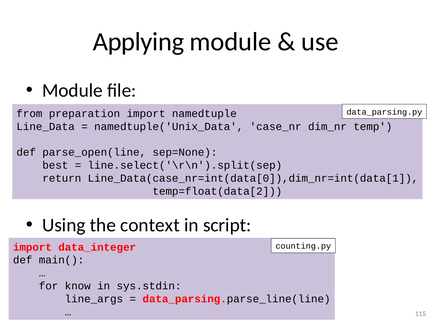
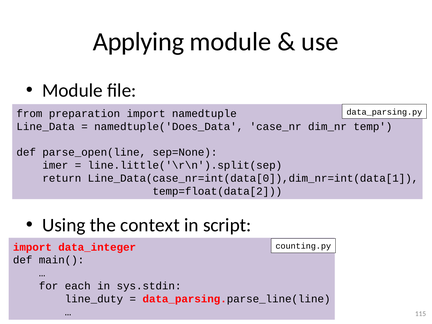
namedtuple('Unix_Data: namedtuple('Unix_Data -> namedtuple('Does_Data
best: best -> imer
line.select('\r\n').split(sep: line.select('\r\n').split(sep -> line.little('\r\n').split(sep
know: know -> each
line_args: line_args -> line_duty
